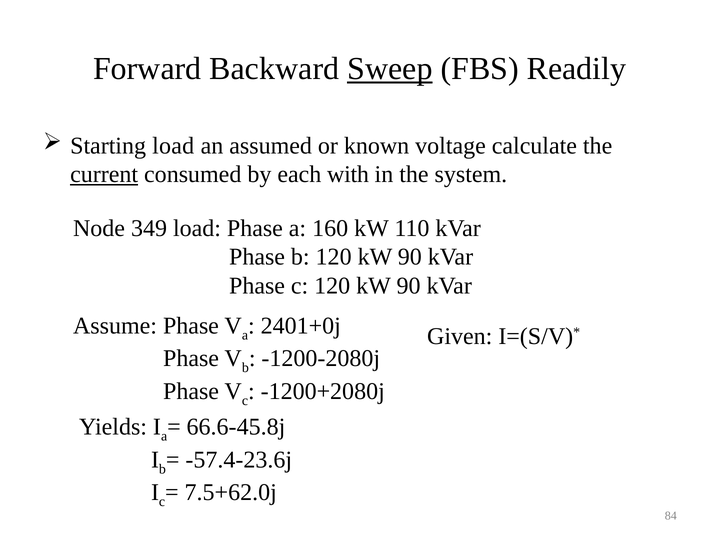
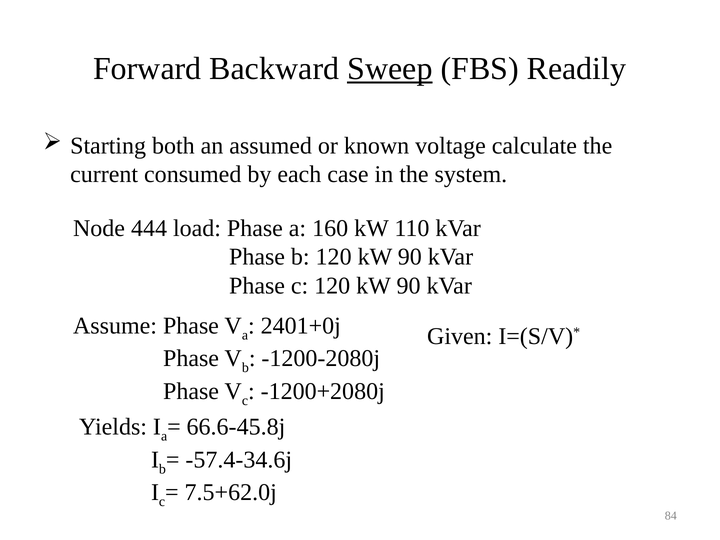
Starting load: load -> both
current underline: present -> none
with: with -> case
349: 349 -> 444
-57.4-23.6j: -57.4-23.6j -> -57.4-34.6j
